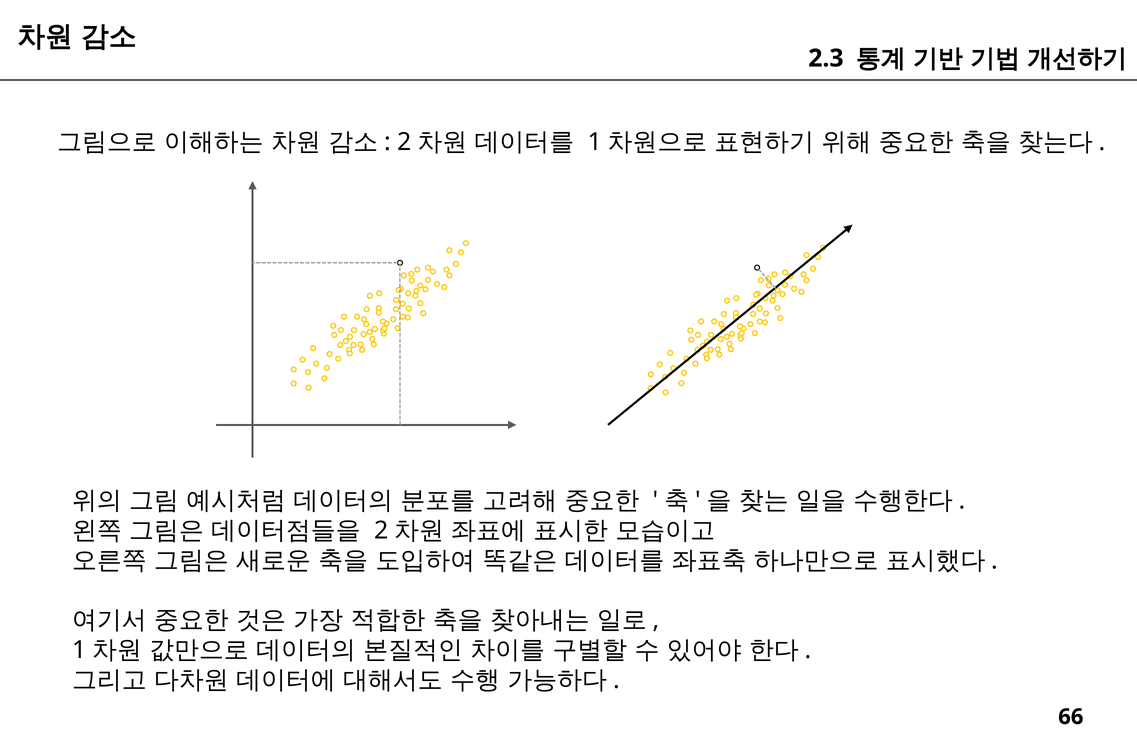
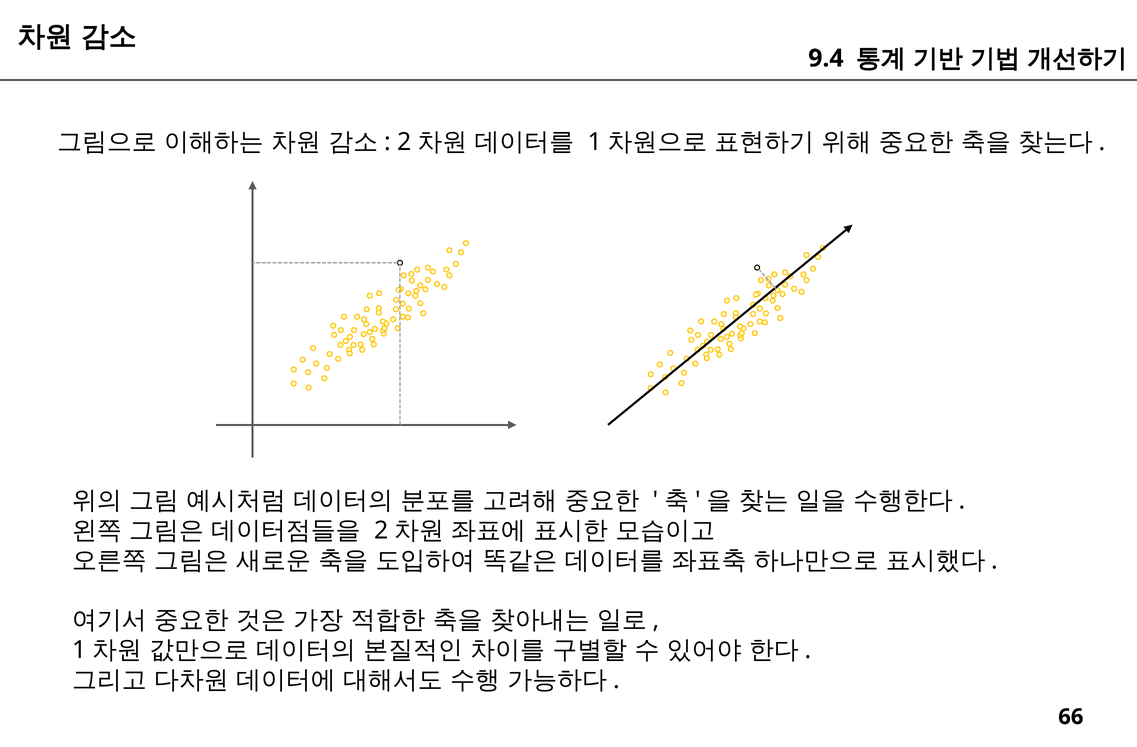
2.3: 2.3 -> 9.4
